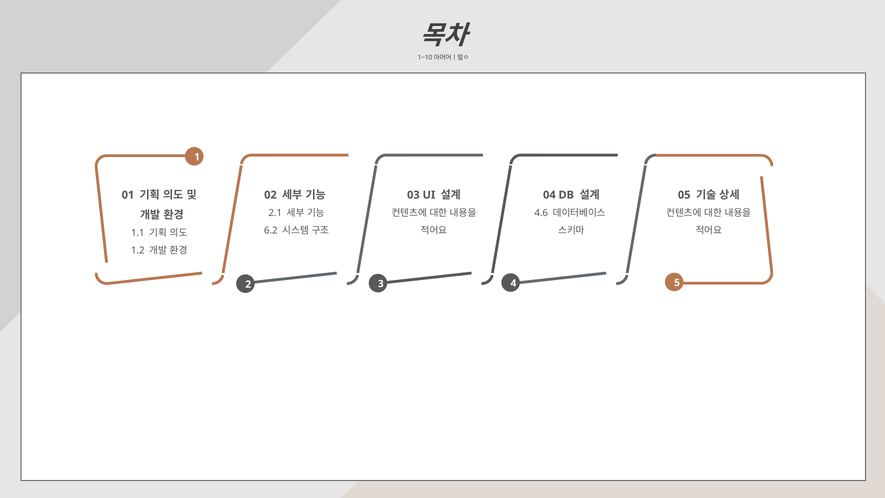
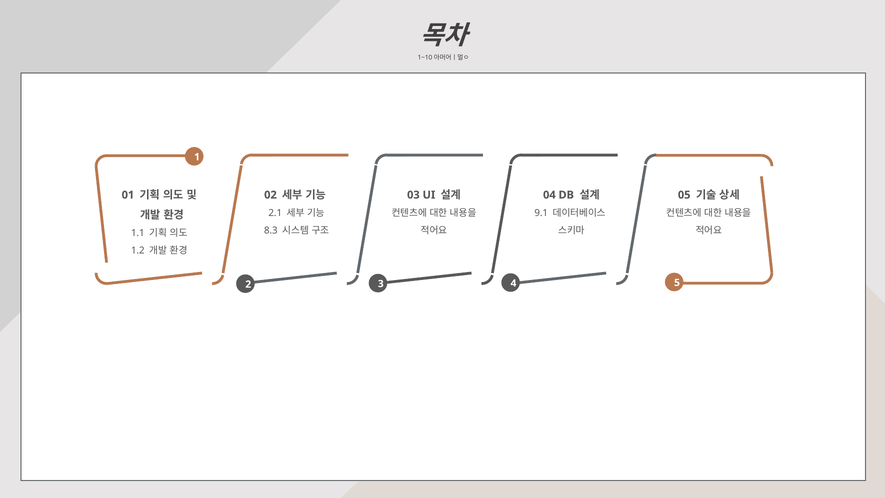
4.6: 4.6 -> 9.1
6.2: 6.2 -> 8.3
